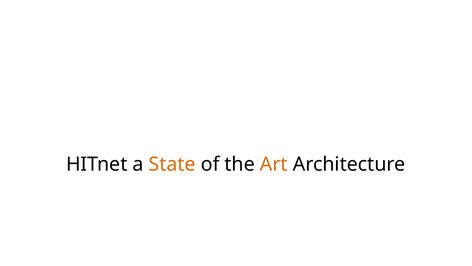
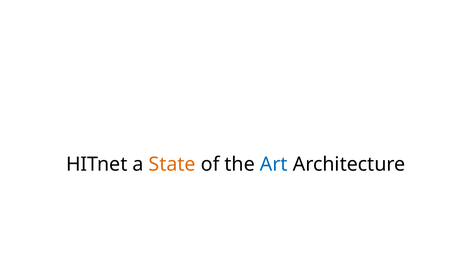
Art colour: orange -> blue
